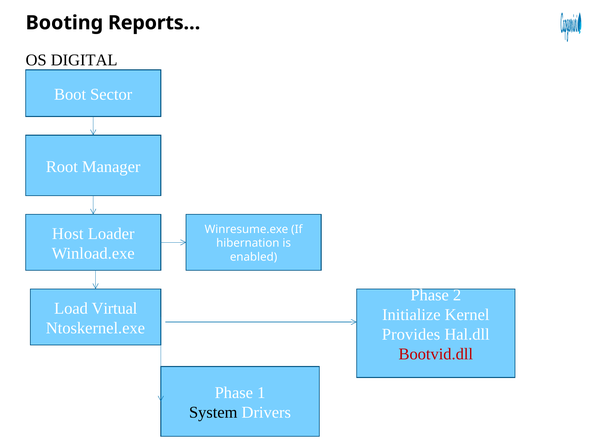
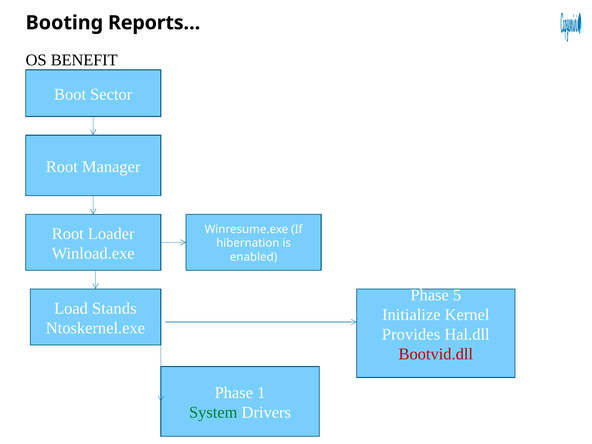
DIGITAL: DIGITAL -> BENEFIT
Host at (68, 234): Host -> Root
2: 2 -> 5
Virtual: Virtual -> Stands
System colour: black -> green
